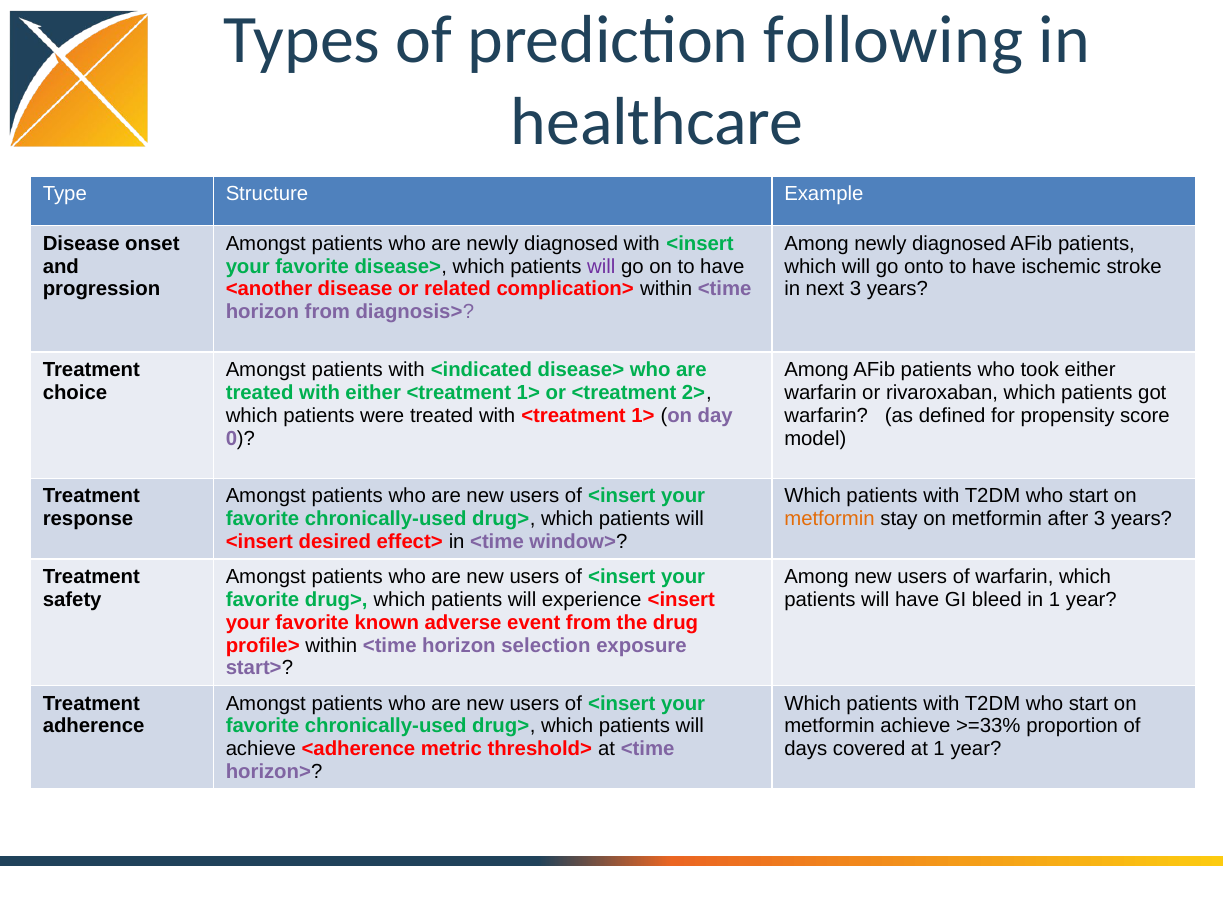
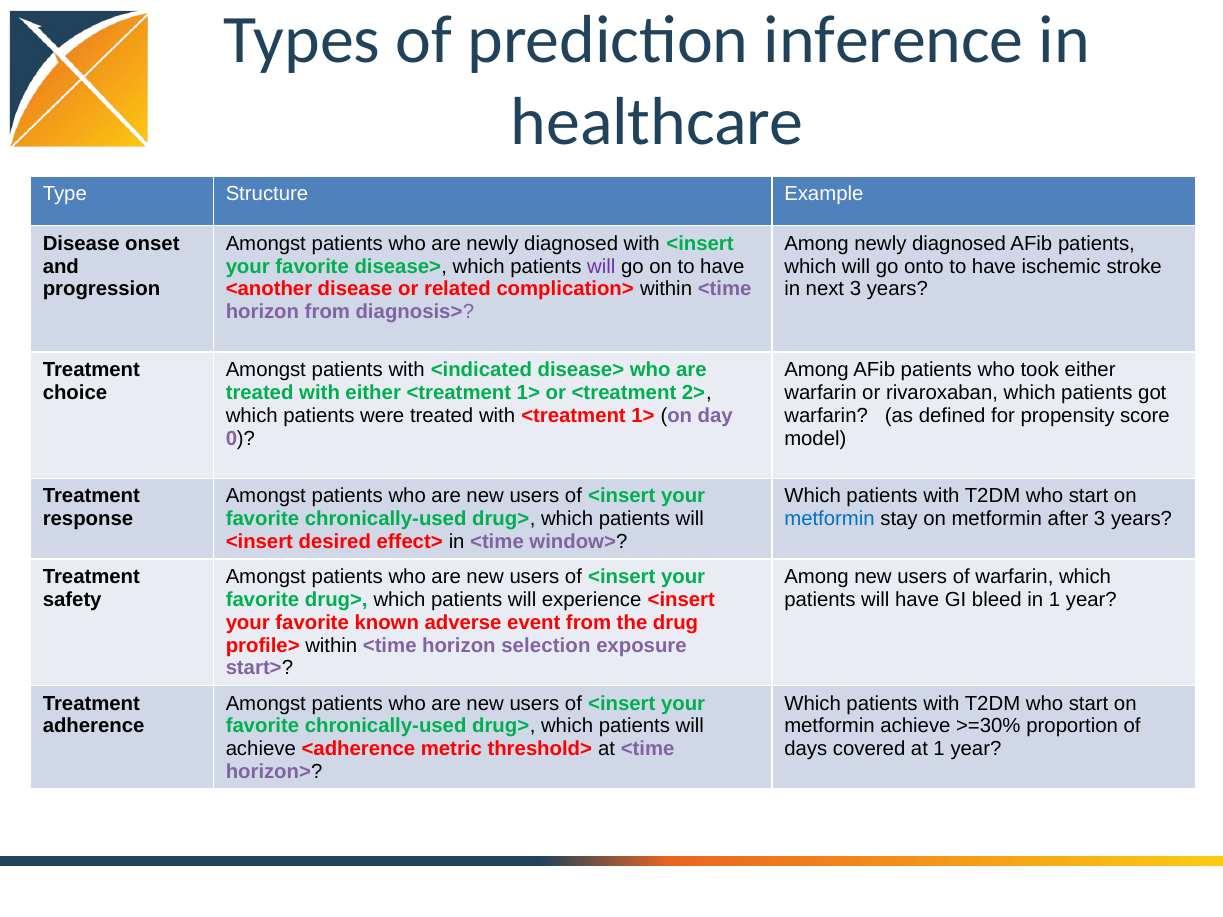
following: following -> inference
metformin at (830, 519) colour: orange -> blue
>=33%: >=33% -> >=30%
